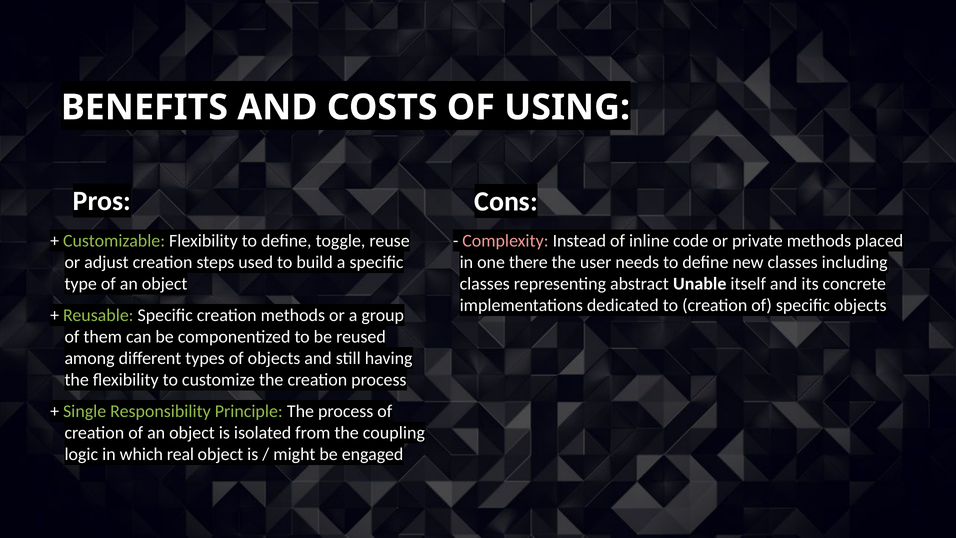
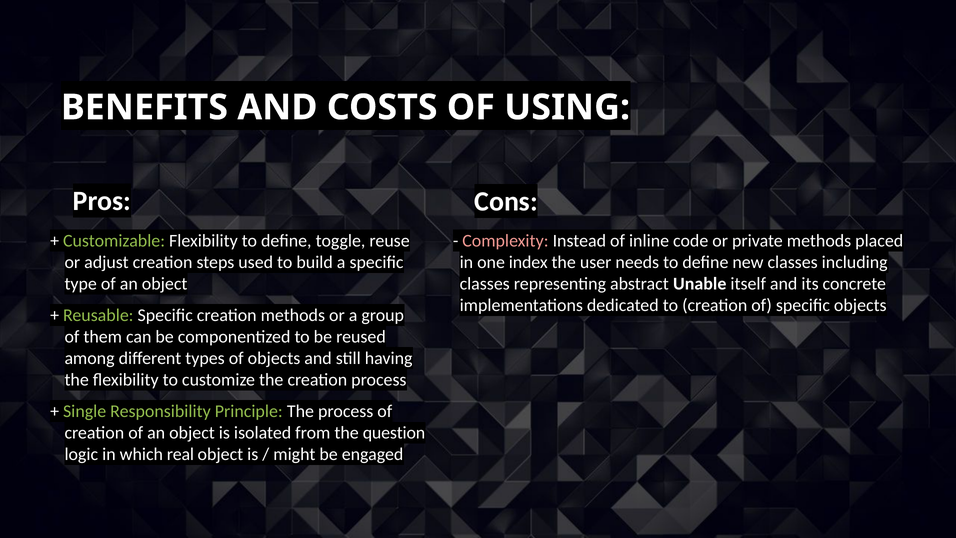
there: there -> index
coupling: coupling -> question
